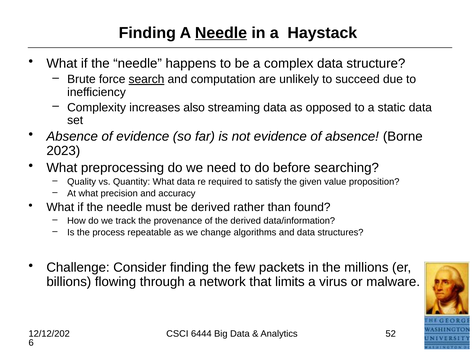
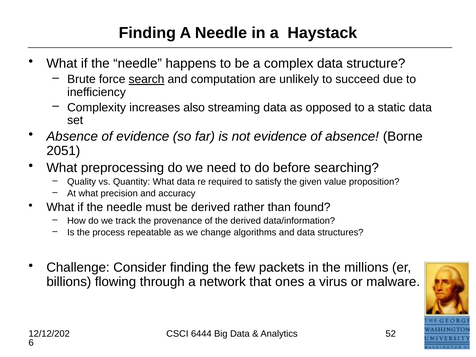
Needle at (221, 33) underline: present -> none
2023: 2023 -> 2051
limits: limits -> ones
